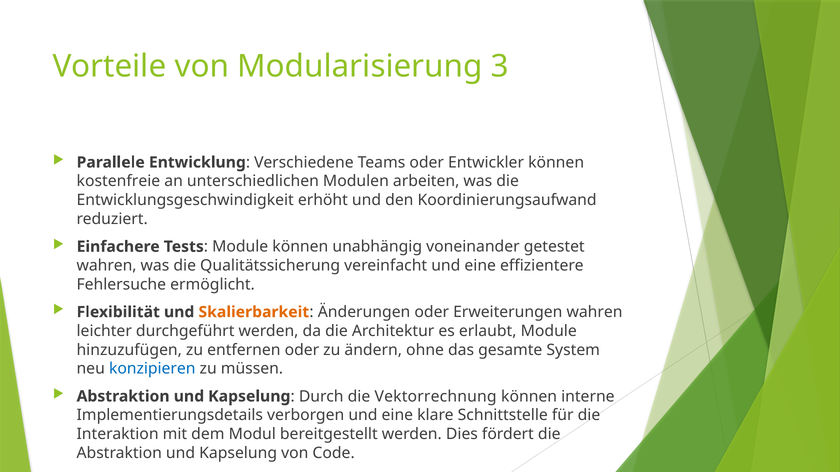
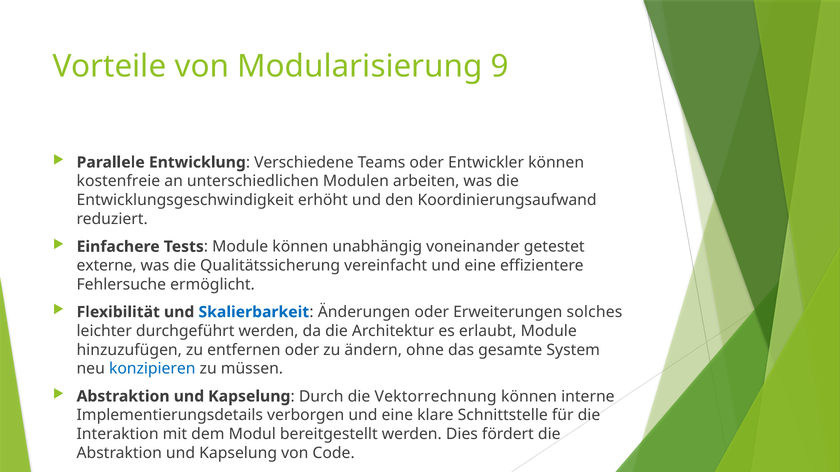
3: 3 -> 9
wahren at (107, 266): wahren -> externe
Skalierbarkeit colour: orange -> blue
Erweiterungen wahren: wahren -> solches
